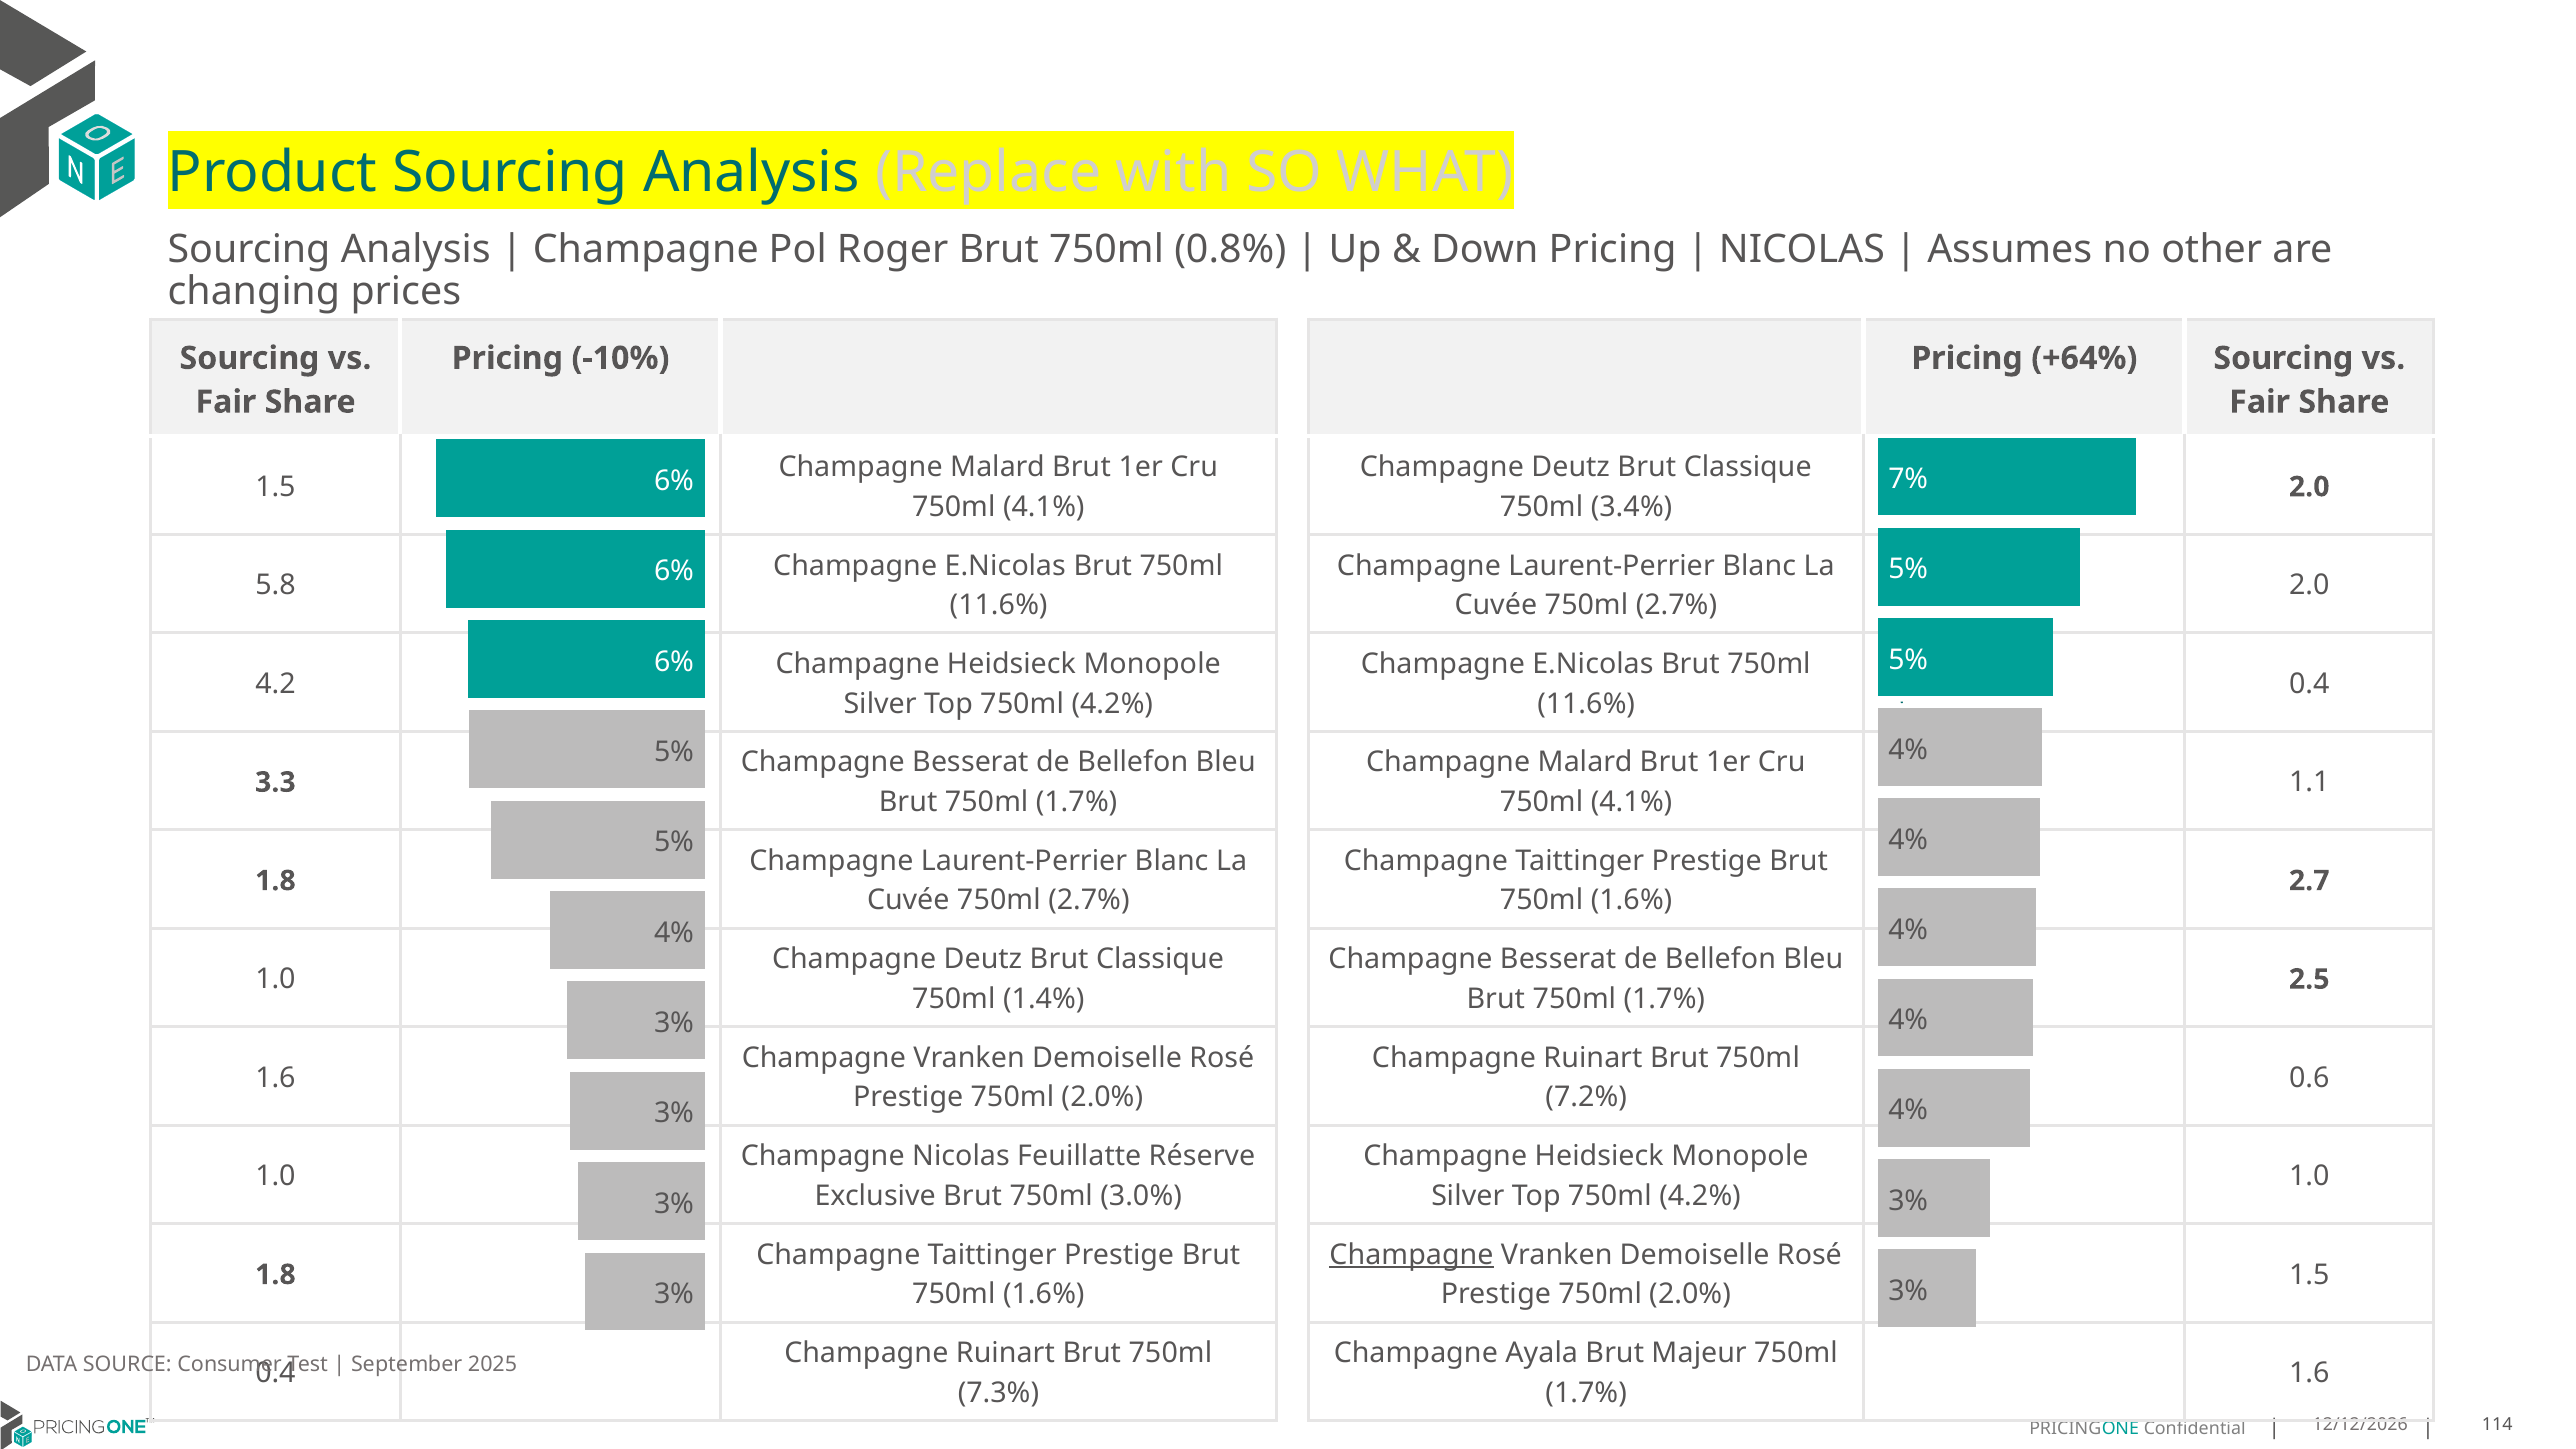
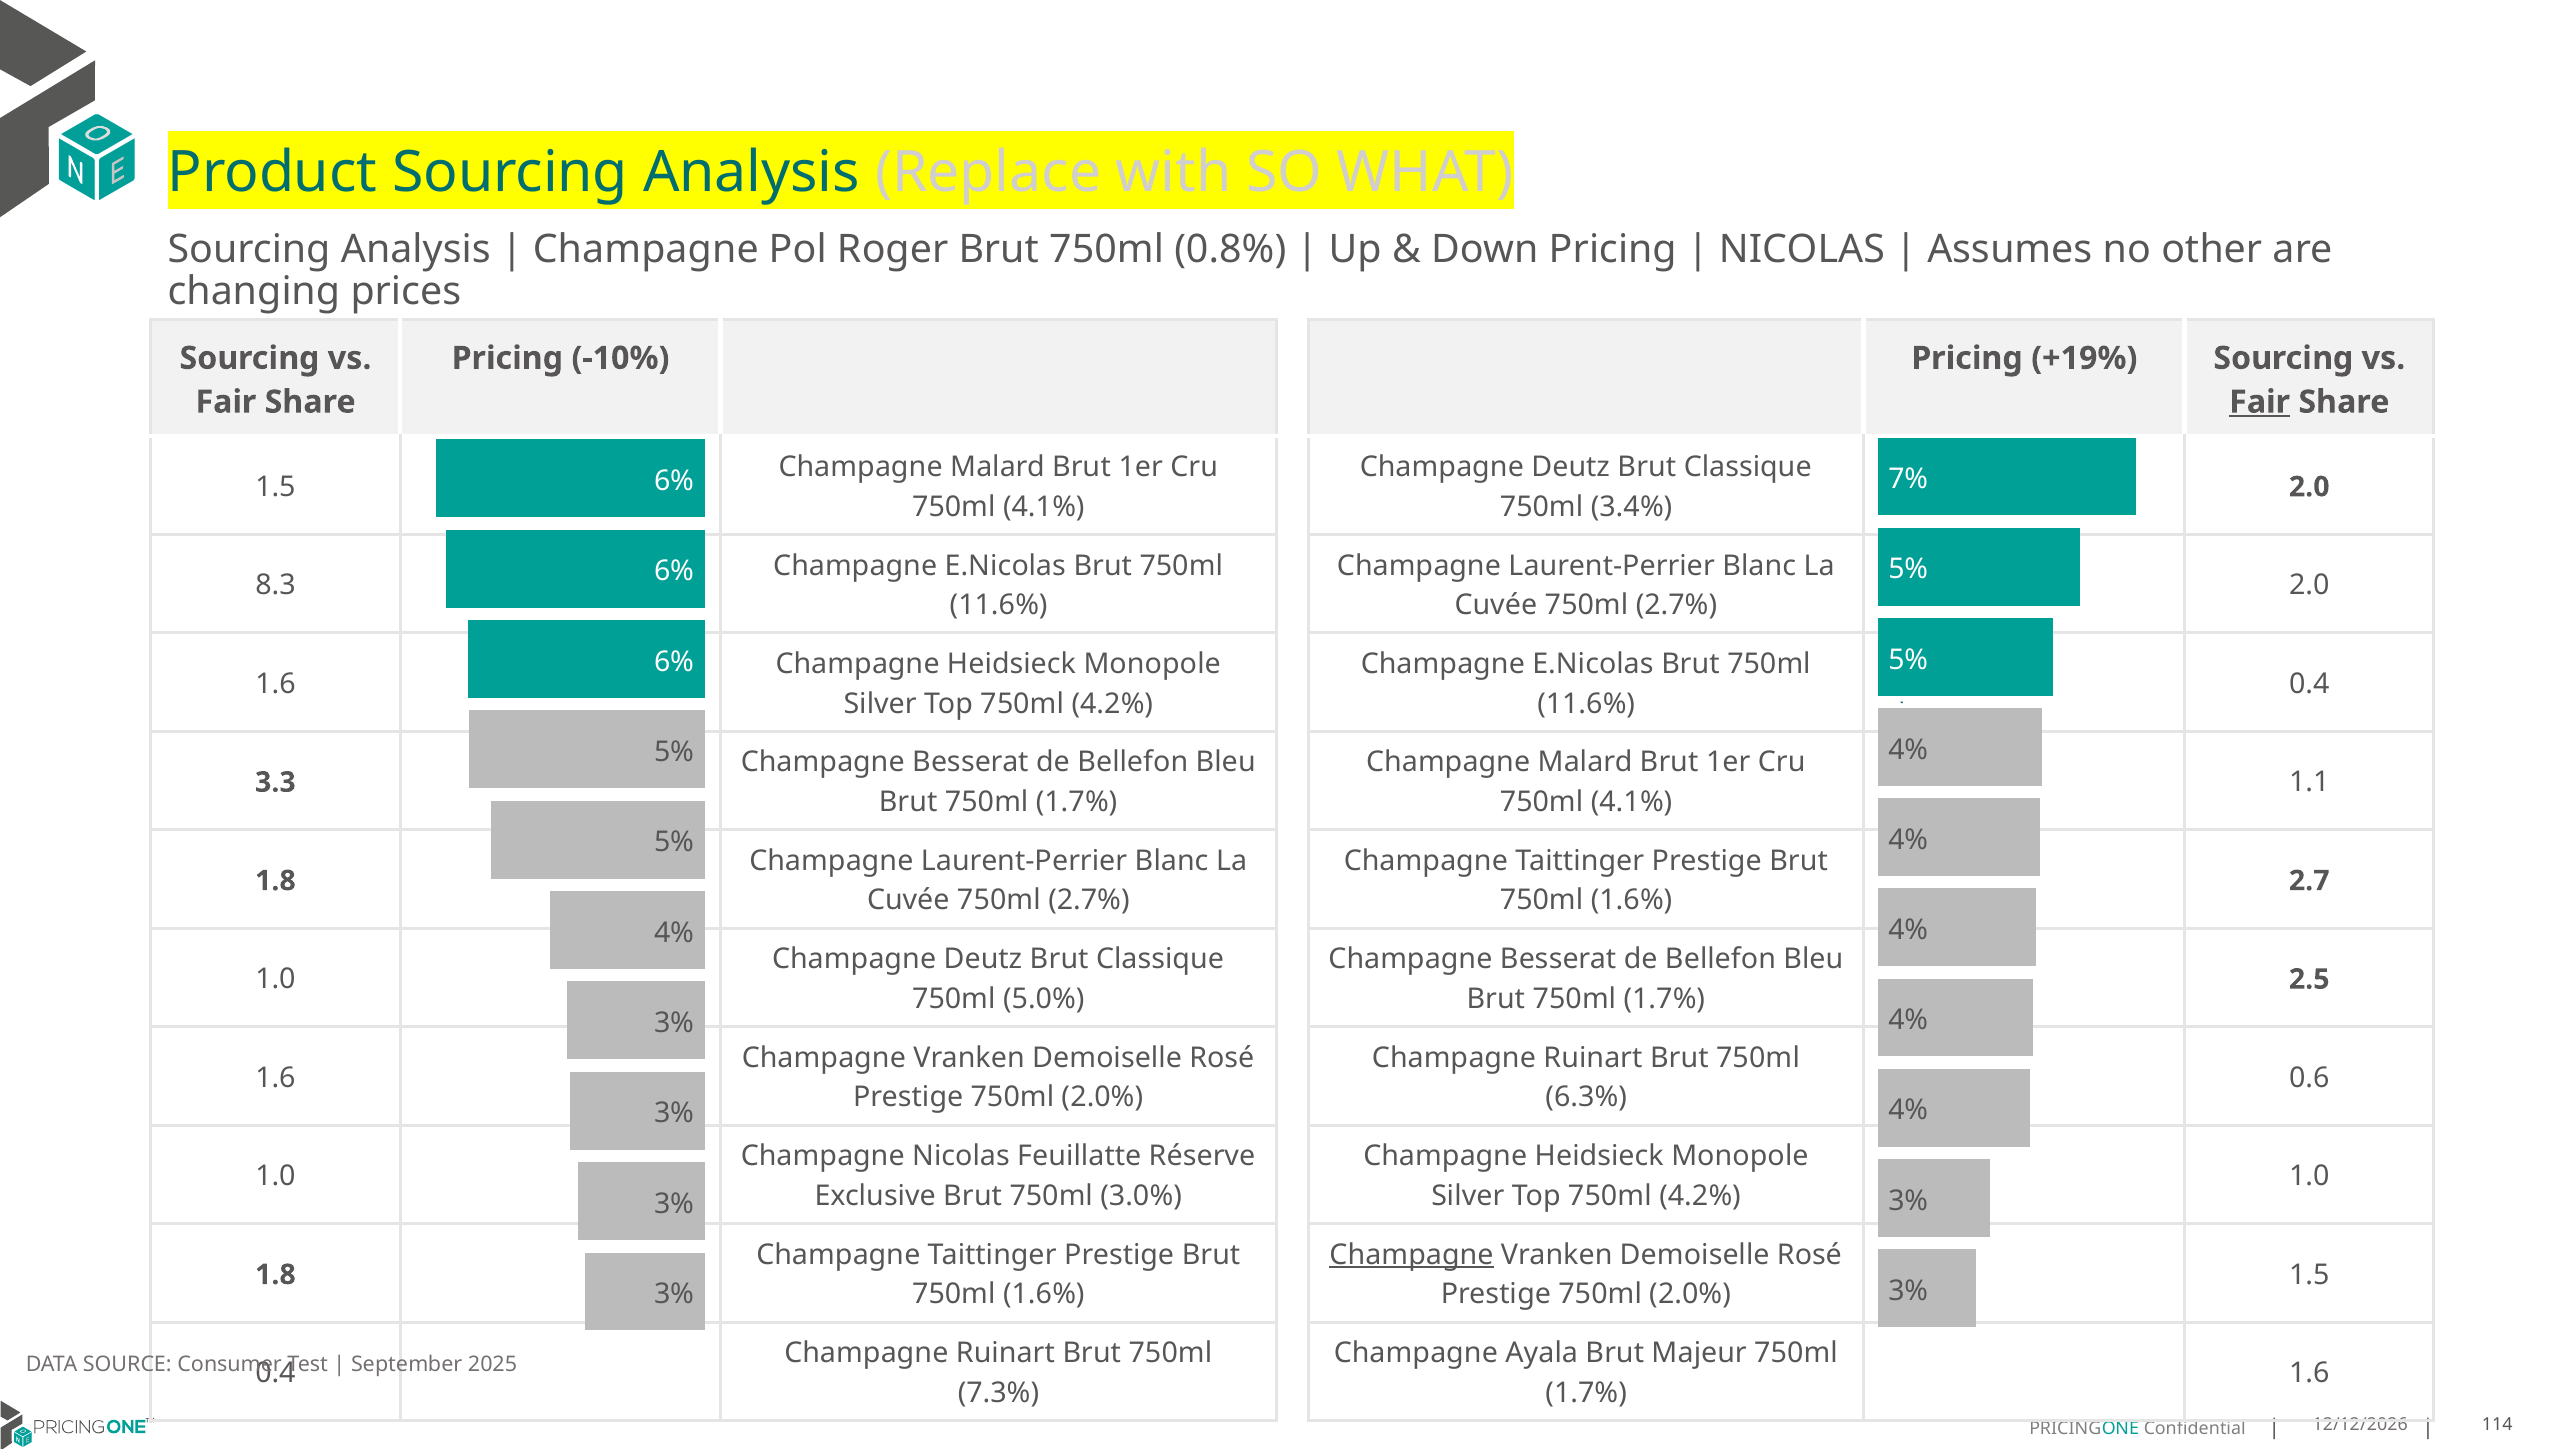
+64%: +64% -> +19%
Fair at (2260, 402) underline: none -> present
5.8: 5.8 -> 8.3
4.2 at (275, 684): 4.2 -> 1.6
1.4%: 1.4% -> 5.0%
7.2%: 7.2% -> 6.3%
